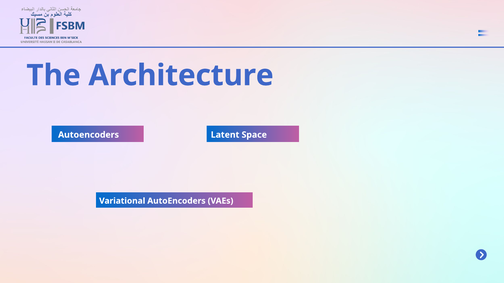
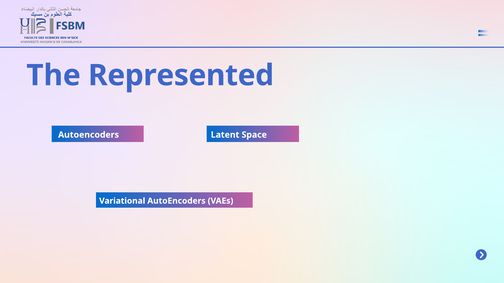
Architecture: Architecture -> Represented
